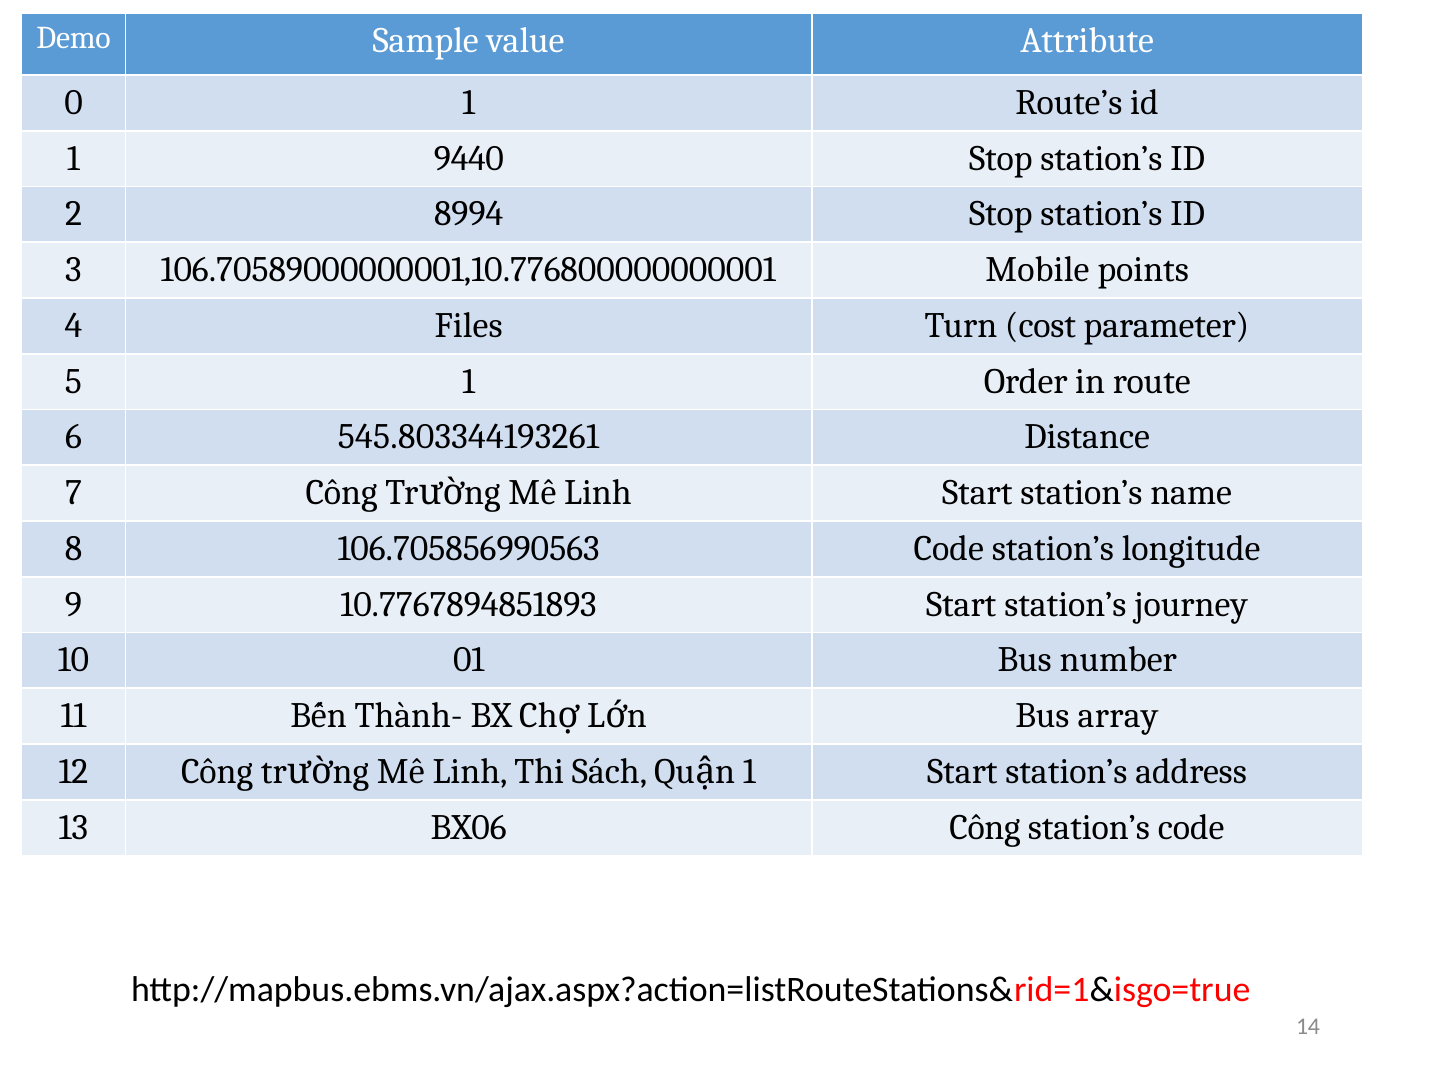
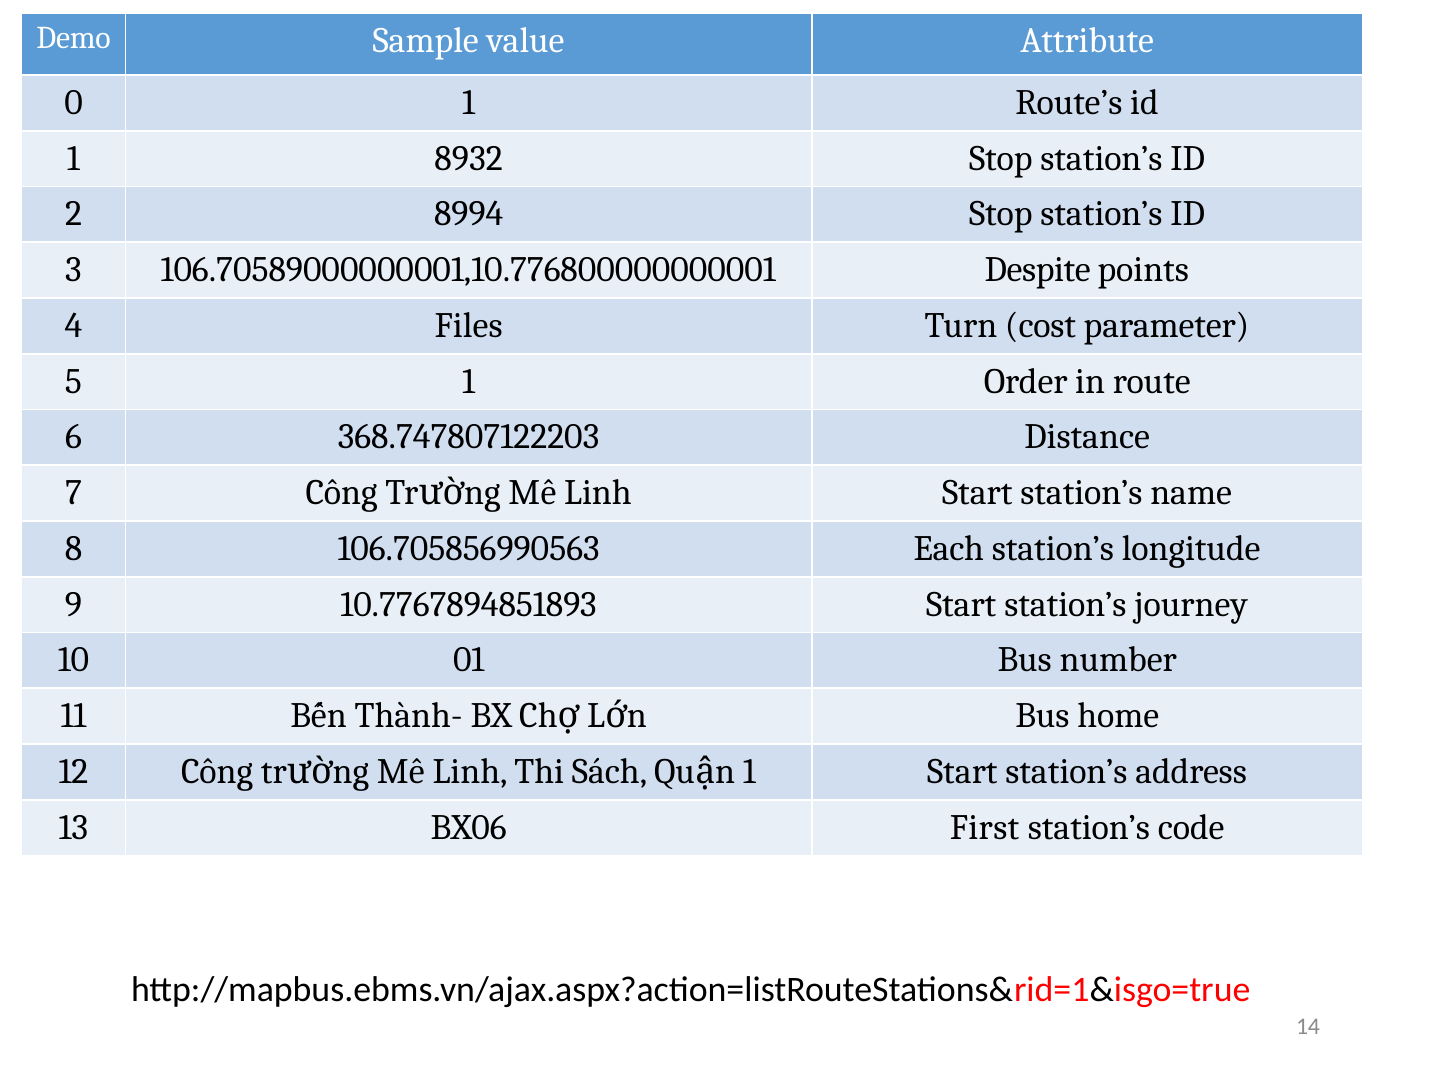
9440: 9440 -> 8932
Mobile: Mobile -> Despite
545.803344193261: 545.803344193261 -> 368.747807122203
106.705856990563 Code: Code -> Each
array: array -> home
BX06 Công: Công -> First
